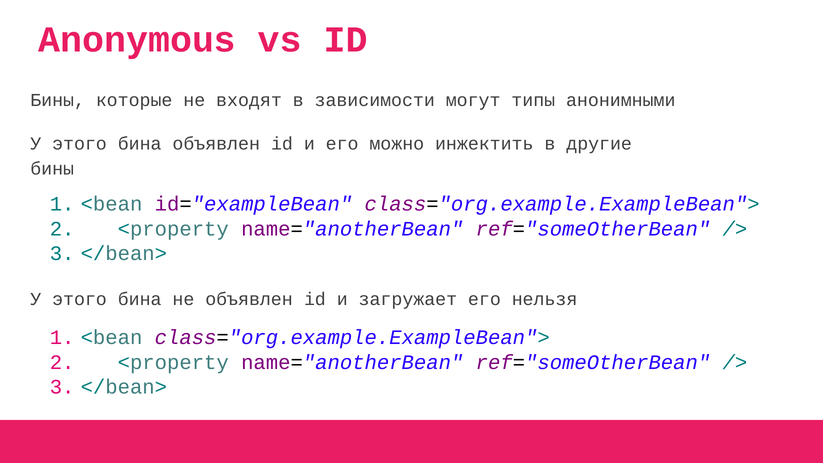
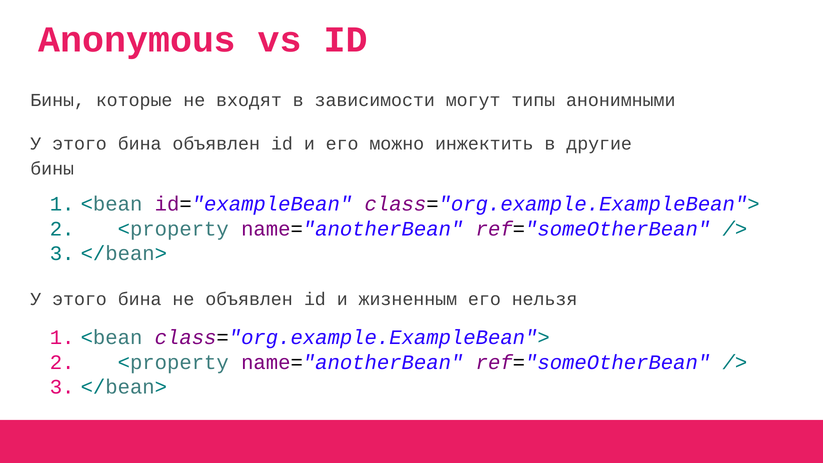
загружает: загружает -> жизненным
